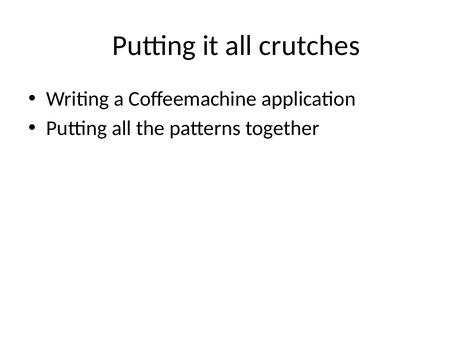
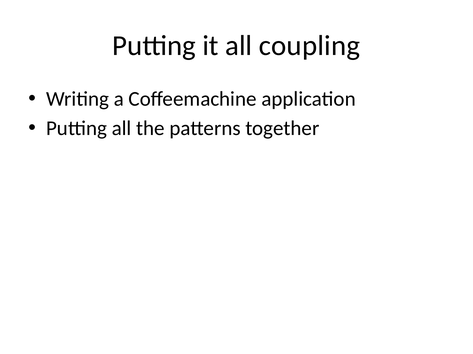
crutches: crutches -> coupling
